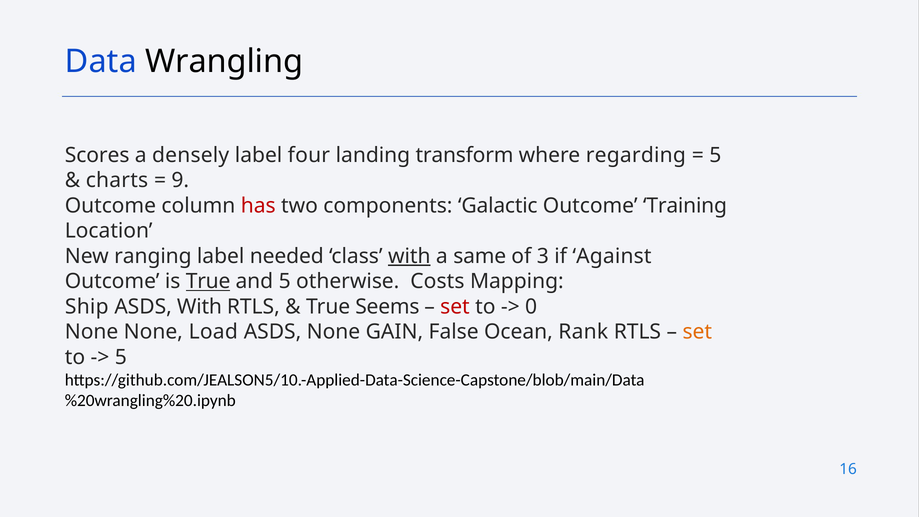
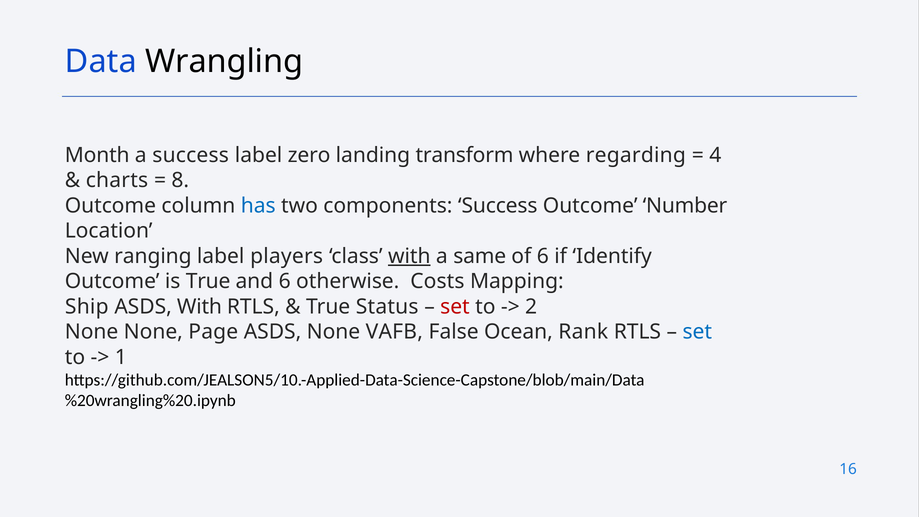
Scores: Scores -> Month
a densely: densely -> success
four: four -> zero
5 at (715, 155): 5 -> 4
9: 9 -> 8
has colour: red -> blue
components Galactic: Galactic -> Success
Training: Training -> Number
needed: needed -> players
of 3: 3 -> 6
Against: Against -> Identify
True at (208, 281) underline: present -> none
and 5: 5 -> 6
Seems: Seems -> Status
0: 0 -> 2
Load: Load -> Page
GAIN: GAIN -> VAFB
set at (697, 332) colour: orange -> blue
5 at (121, 357): 5 -> 1
